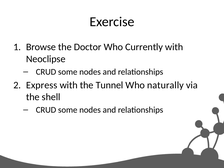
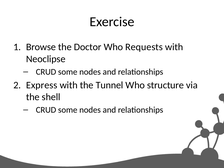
Currently: Currently -> Requests
naturally: naturally -> structure
